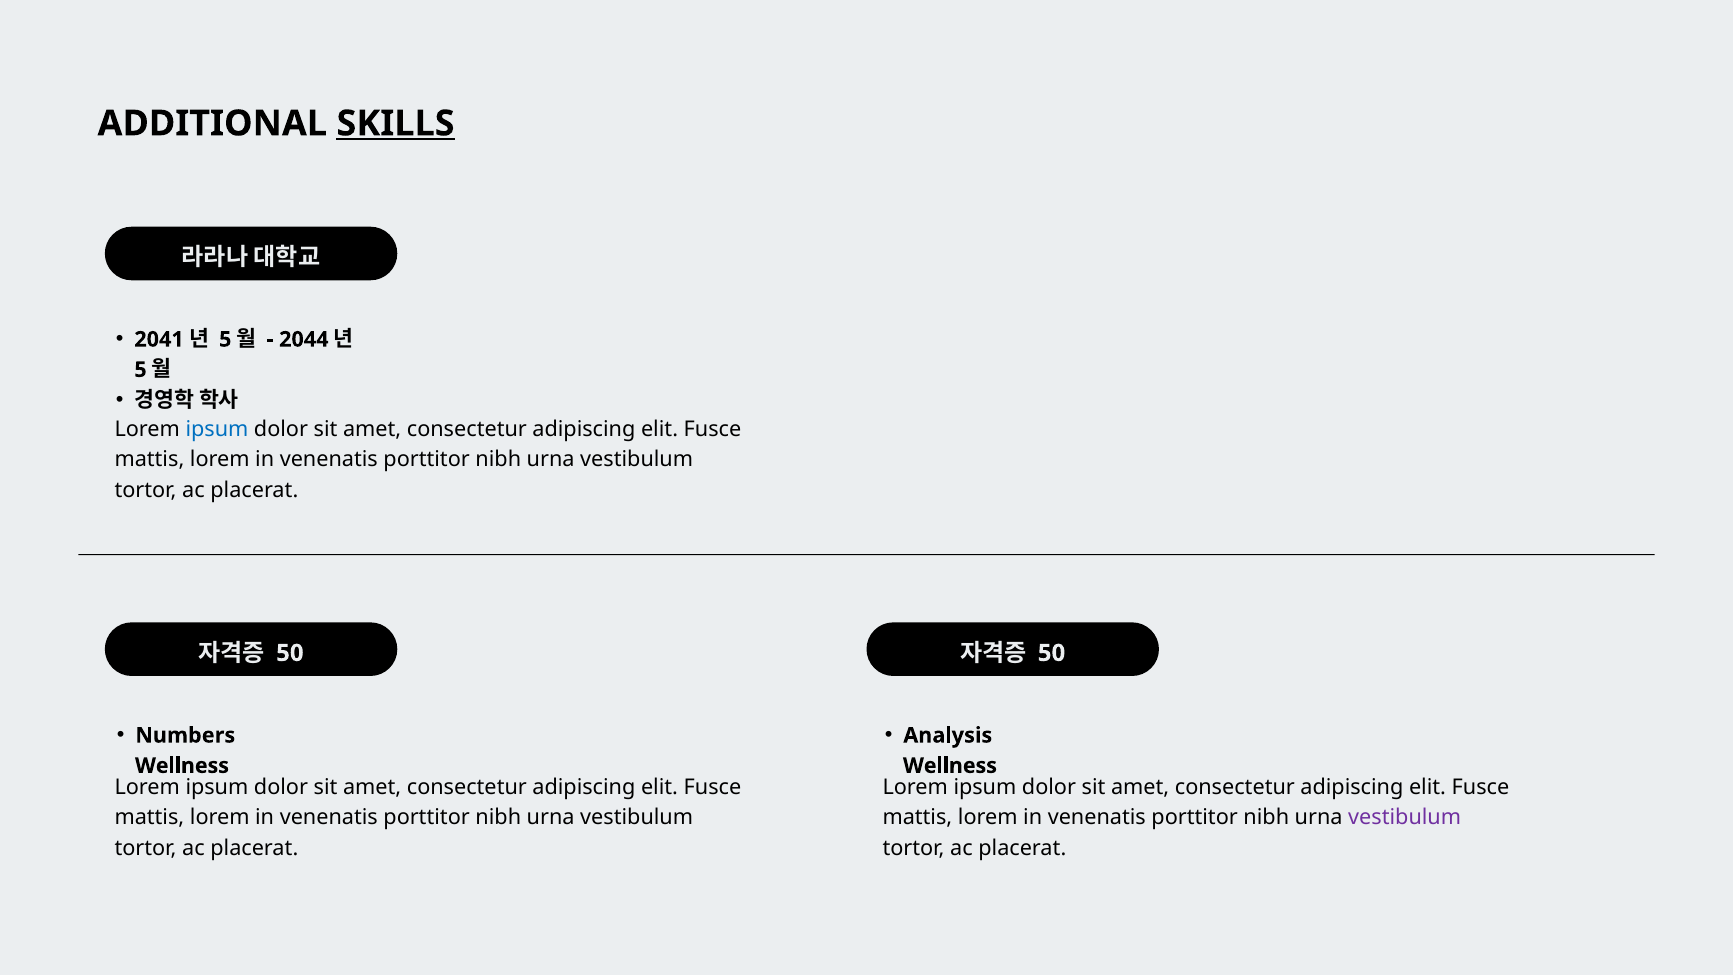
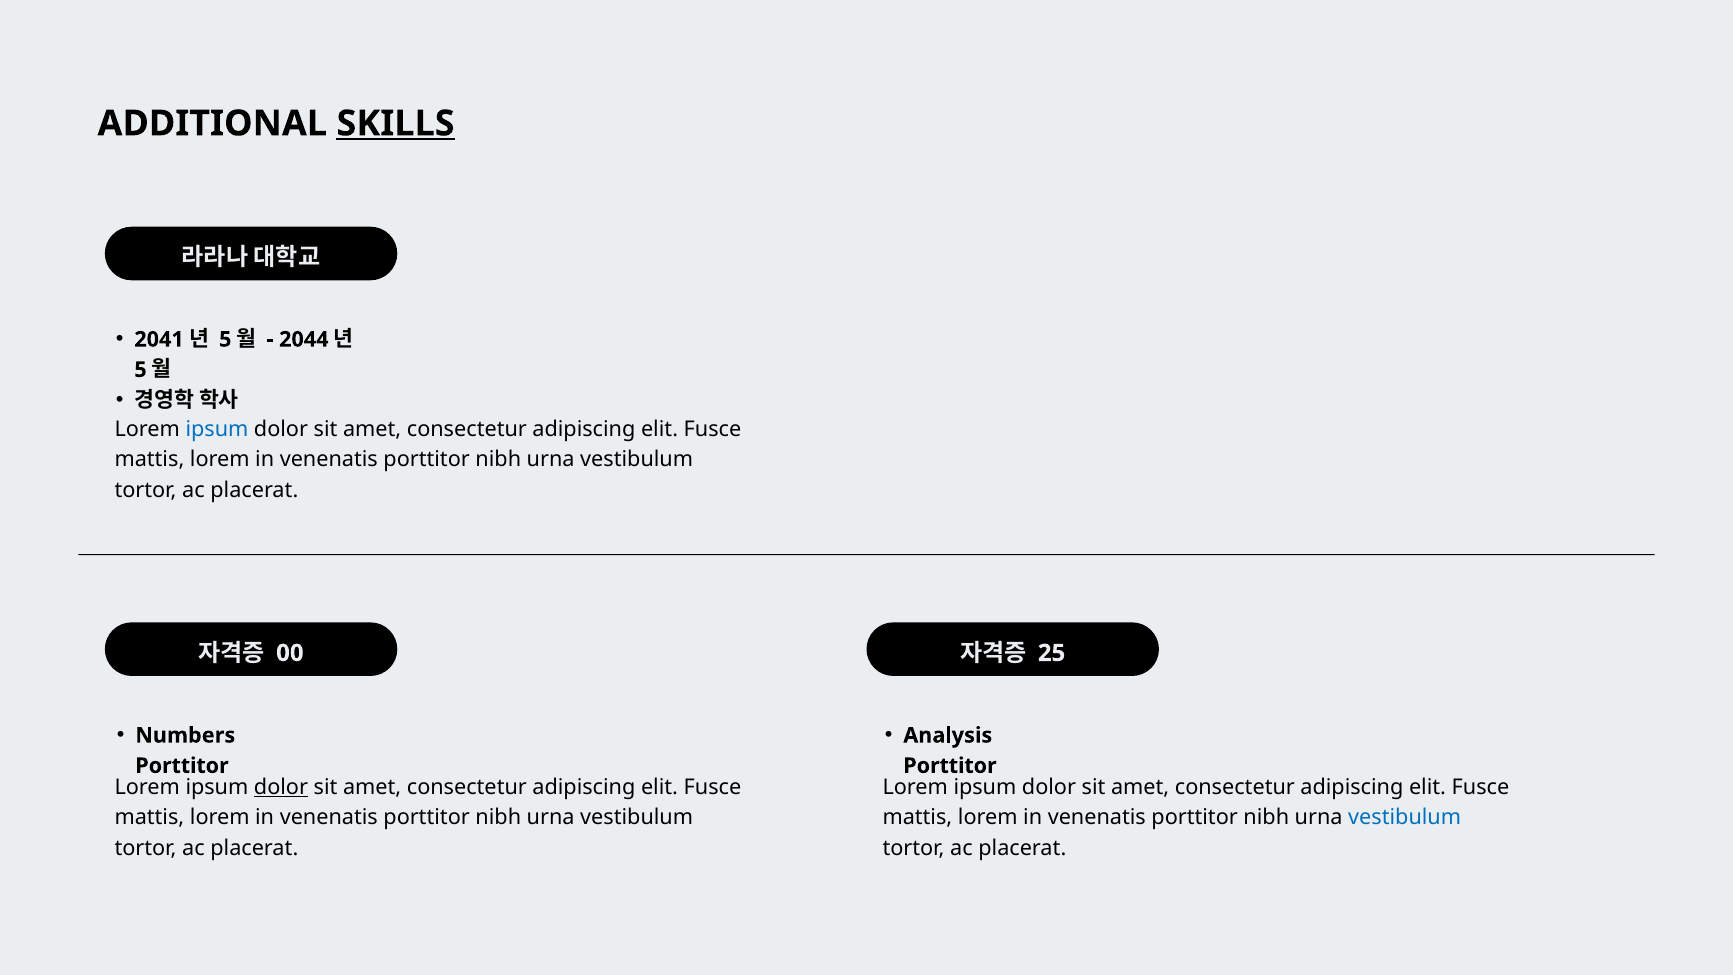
50 at (290, 653): 50 -> 00
50 at (1052, 653): 50 -> 25
Wellness at (182, 766): Wellness -> Porttitor
Wellness at (950, 766): Wellness -> Porttitor
dolor at (281, 787) underline: none -> present
vestibulum at (1405, 818) colour: purple -> blue
